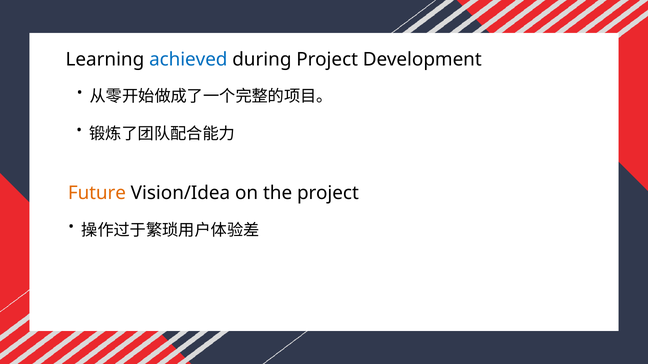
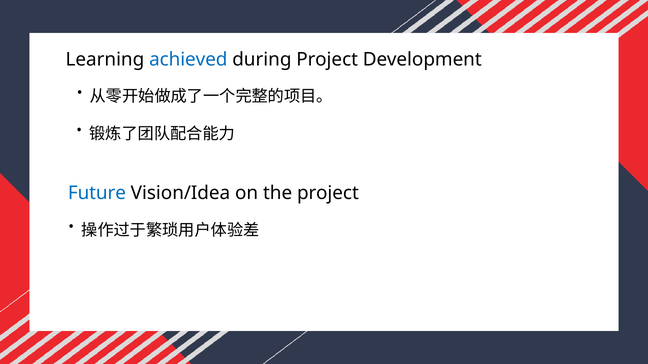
Future colour: orange -> blue
